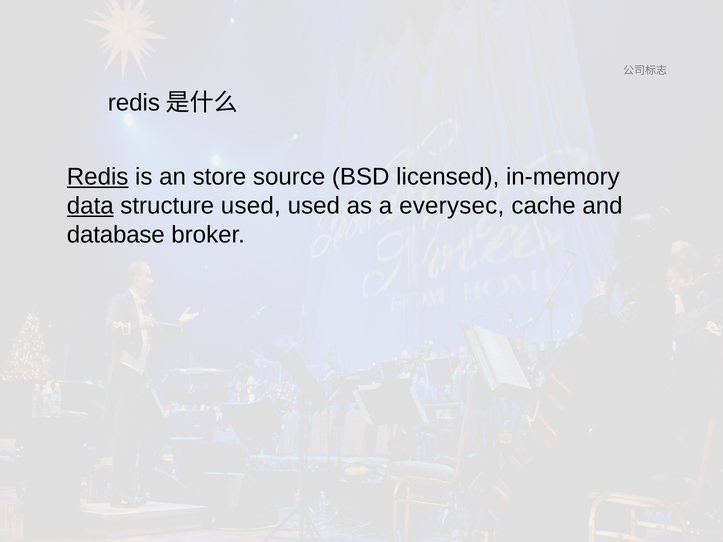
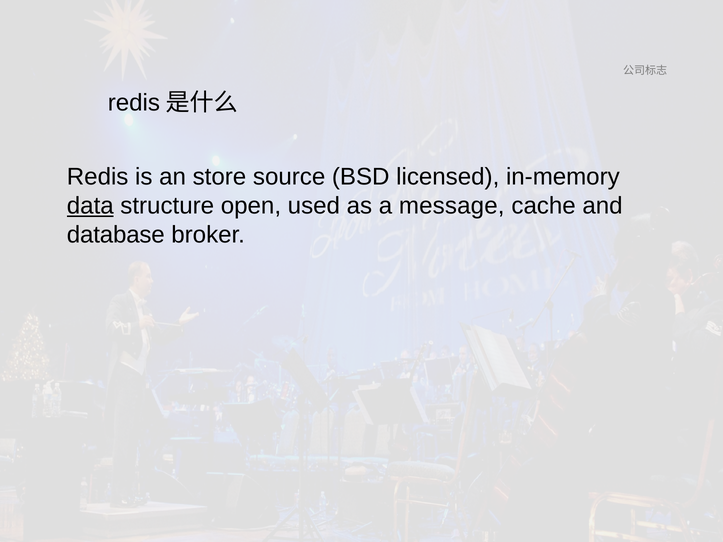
Redis underline: present -> none
structure used: used -> open
everysec: everysec -> message
